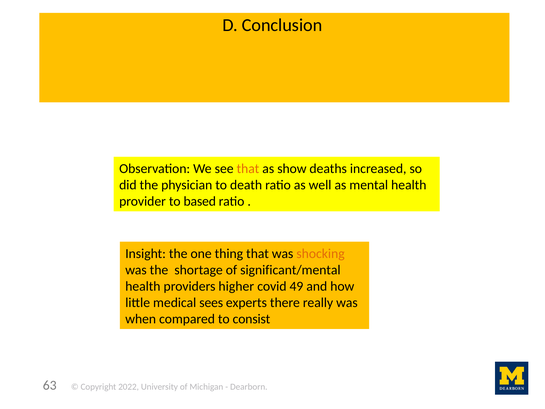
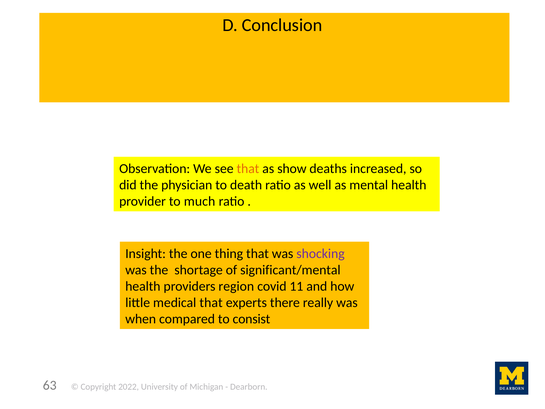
based: based -> much
shocking colour: orange -> purple
higher: higher -> region
49: 49 -> 11
medical sees: sees -> that
